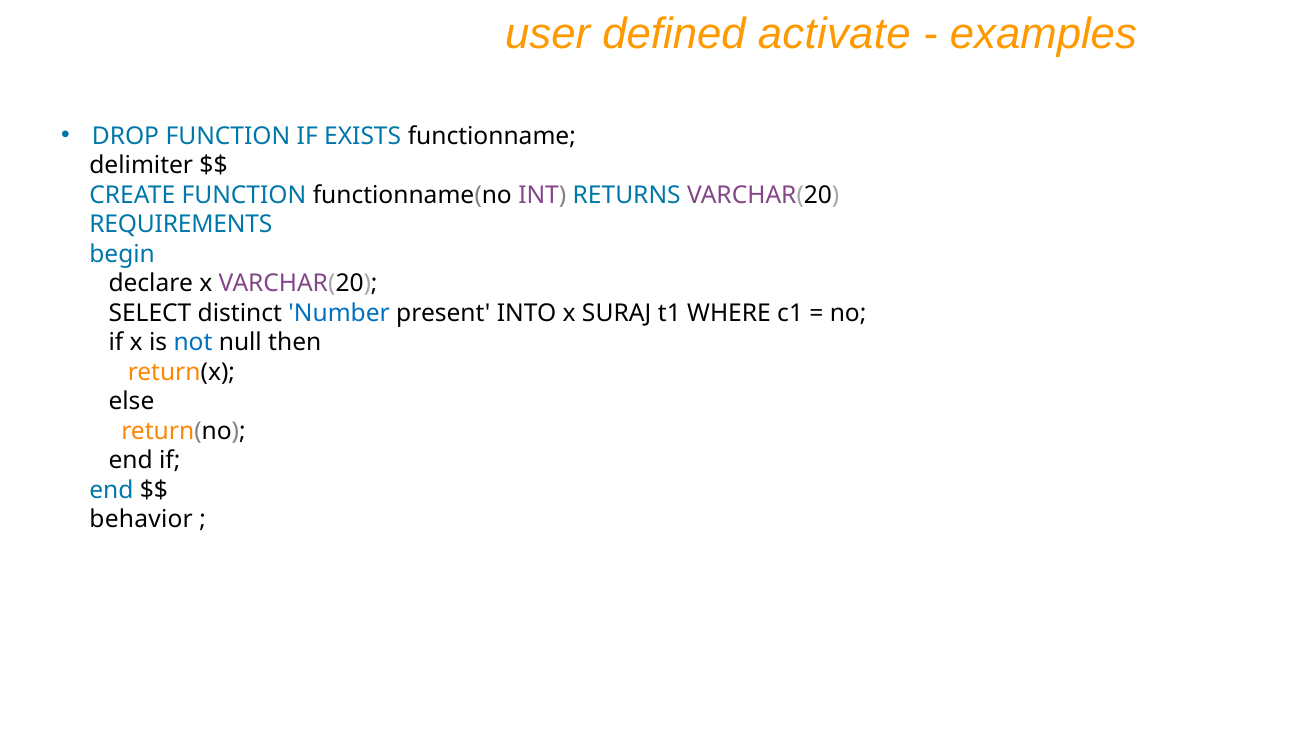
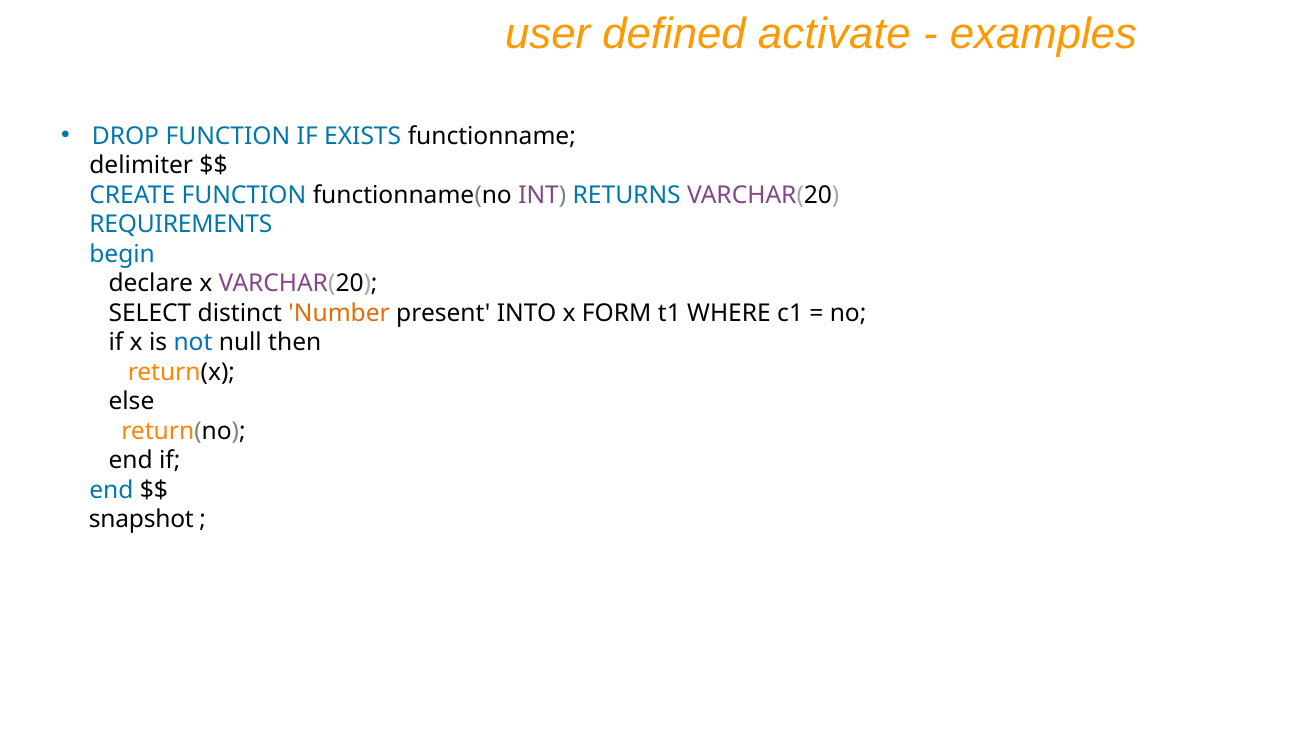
Number colour: blue -> orange
SURAJ: SURAJ -> FORM
behavior: behavior -> snapshot
